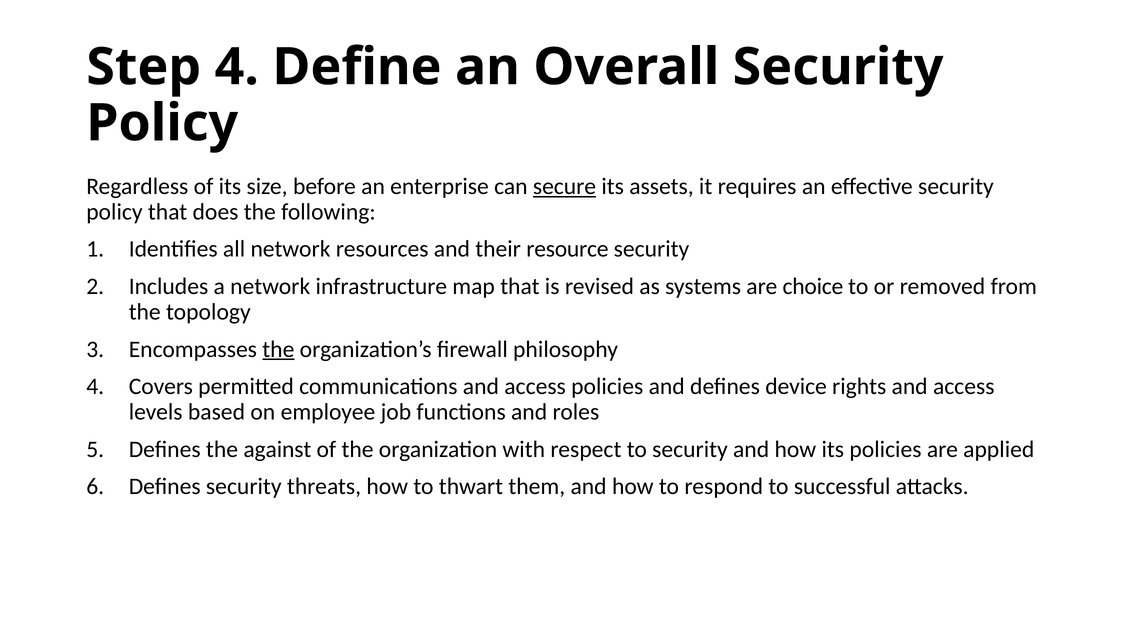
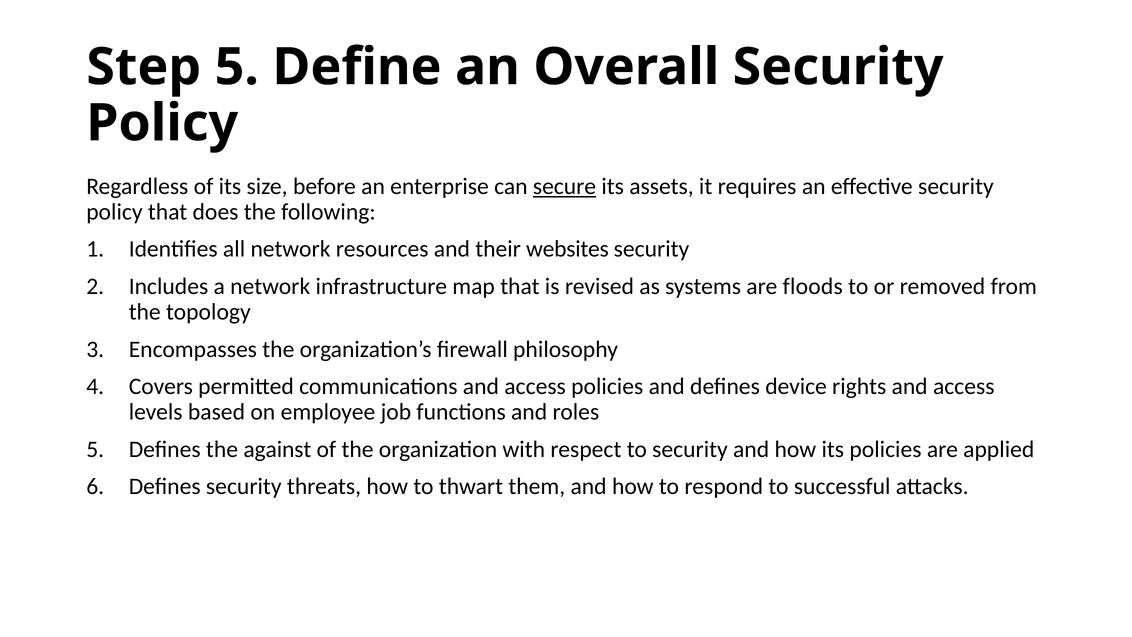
Step 4: 4 -> 5
resource: resource -> websites
choice: choice -> floods
the at (278, 349) underline: present -> none
